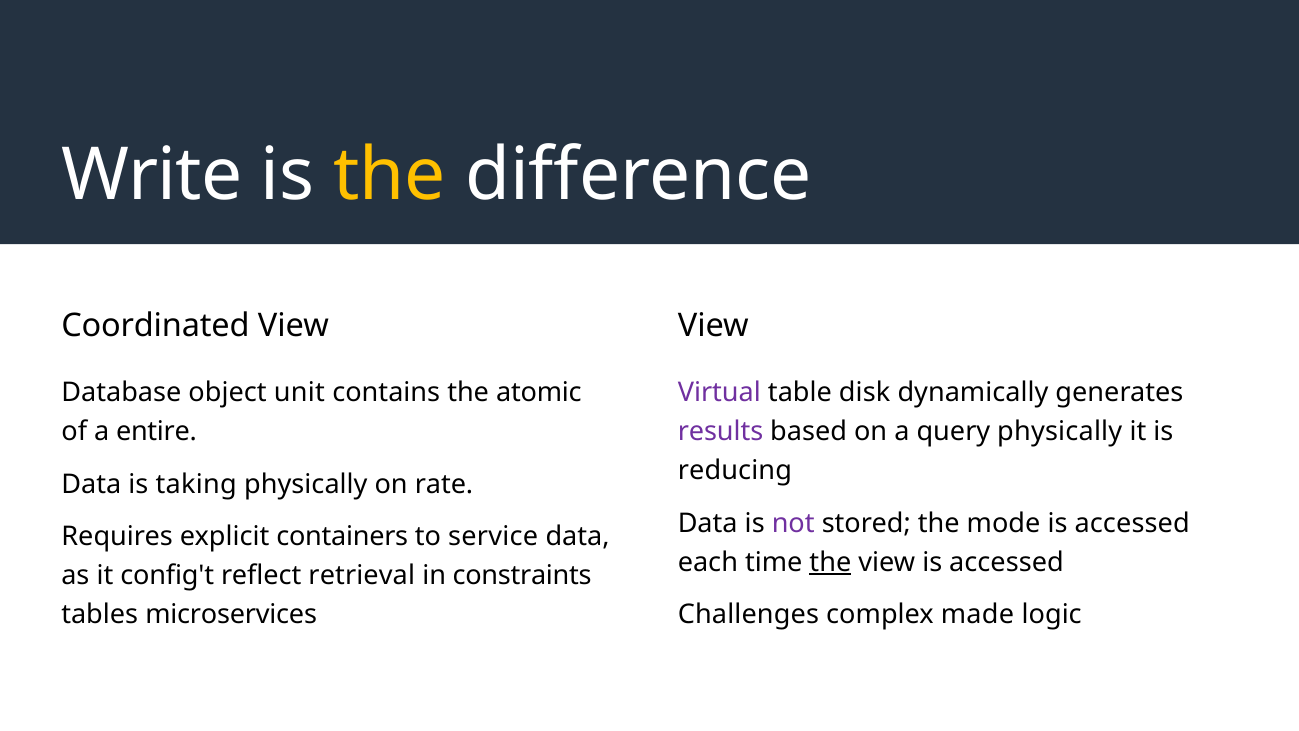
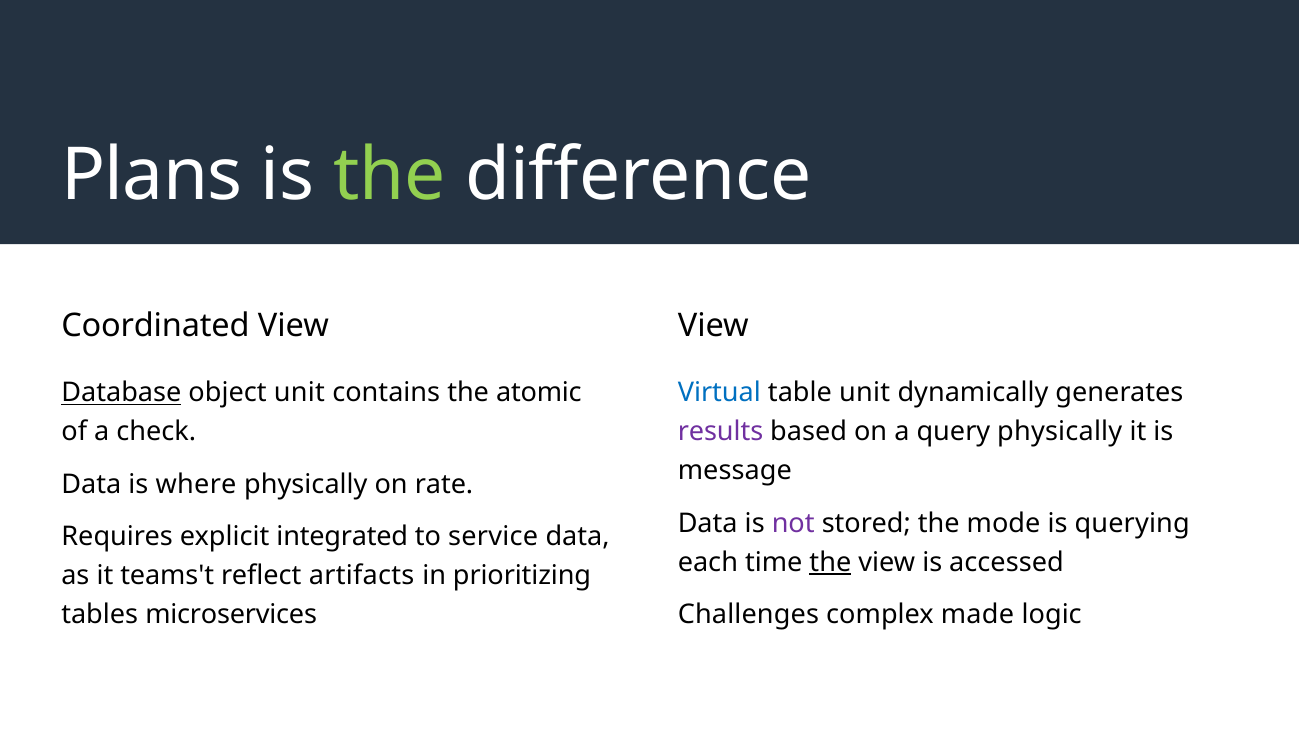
Write: Write -> Plans
the at (390, 176) colour: yellow -> light green
Database underline: none -> present
Virtual colour: purple -> blue
table disk: disk -> unit
entire: entire -> check
reducing: reducing -> message
taking: taking -> where
accessed at (1132, 523): accessed -> querying
containers: containers -> integrated
config't: config't -> teams't
retrieval: retrieval -> artifacts
constraints: constraints -> prioritizing
